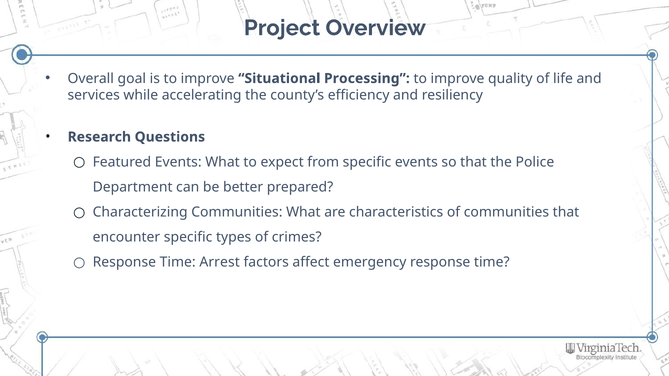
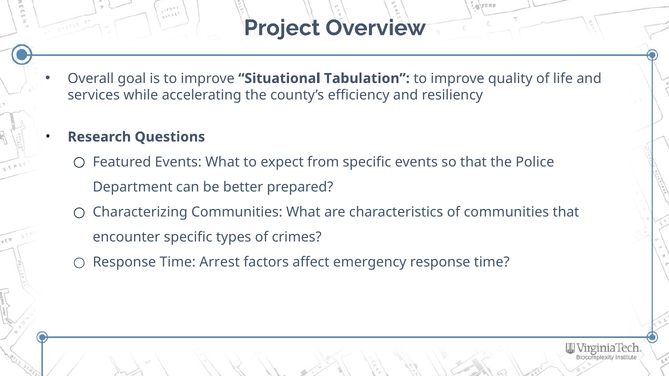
Processing: Processing -> Tabulation
